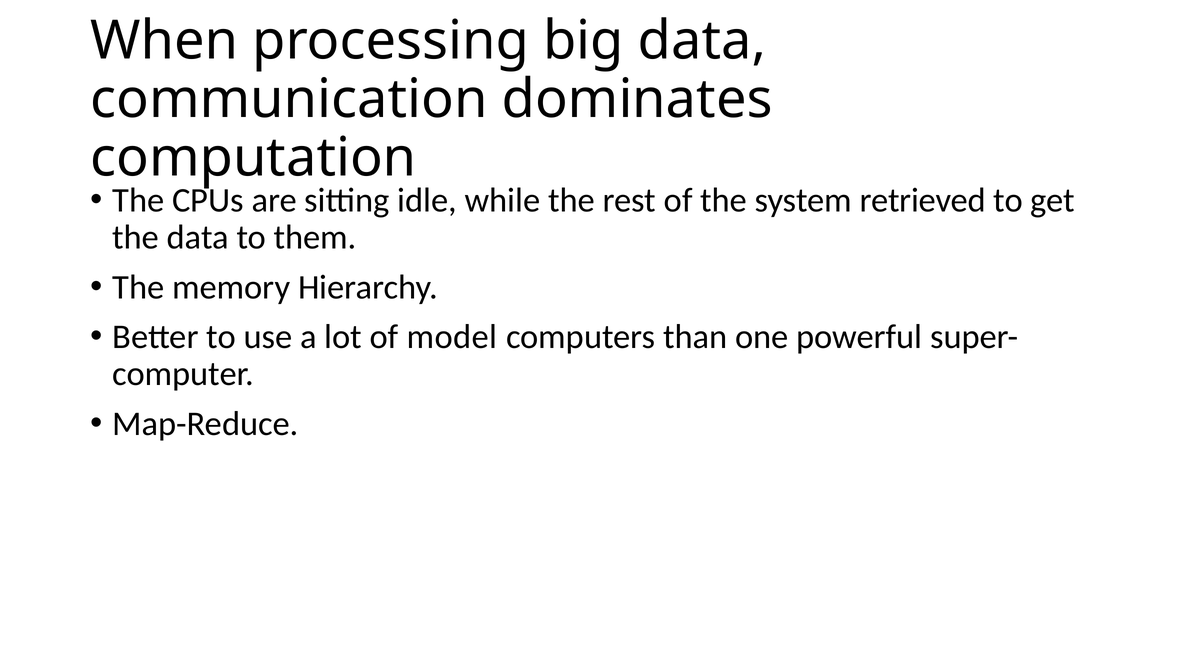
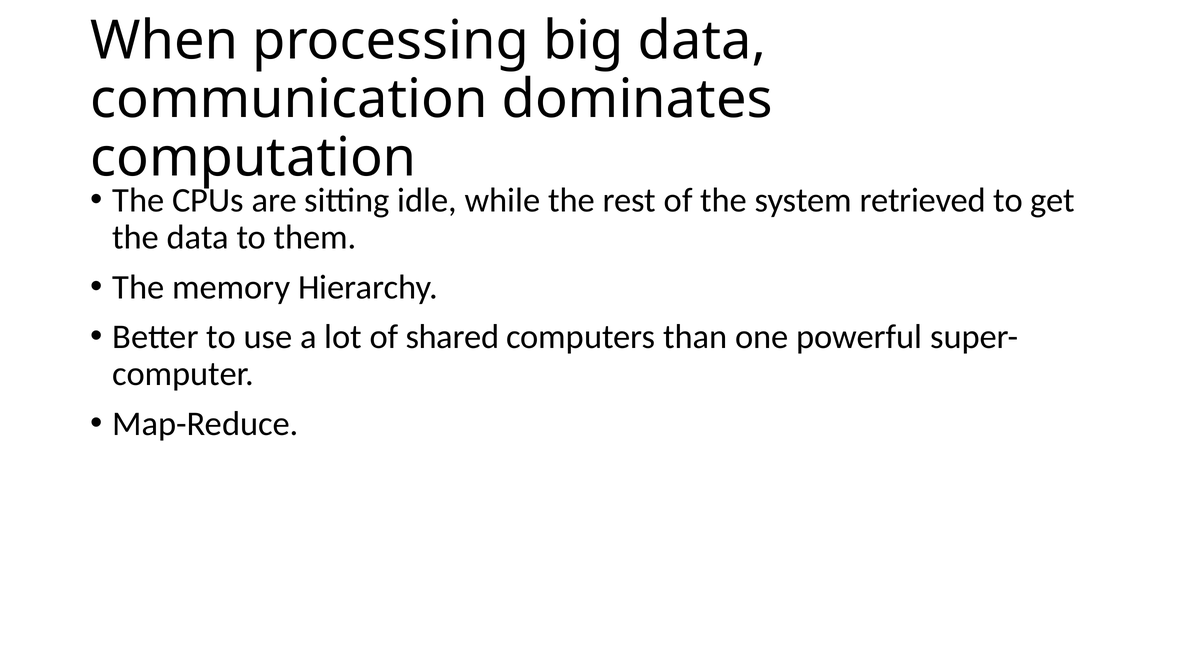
model: model -> shared
